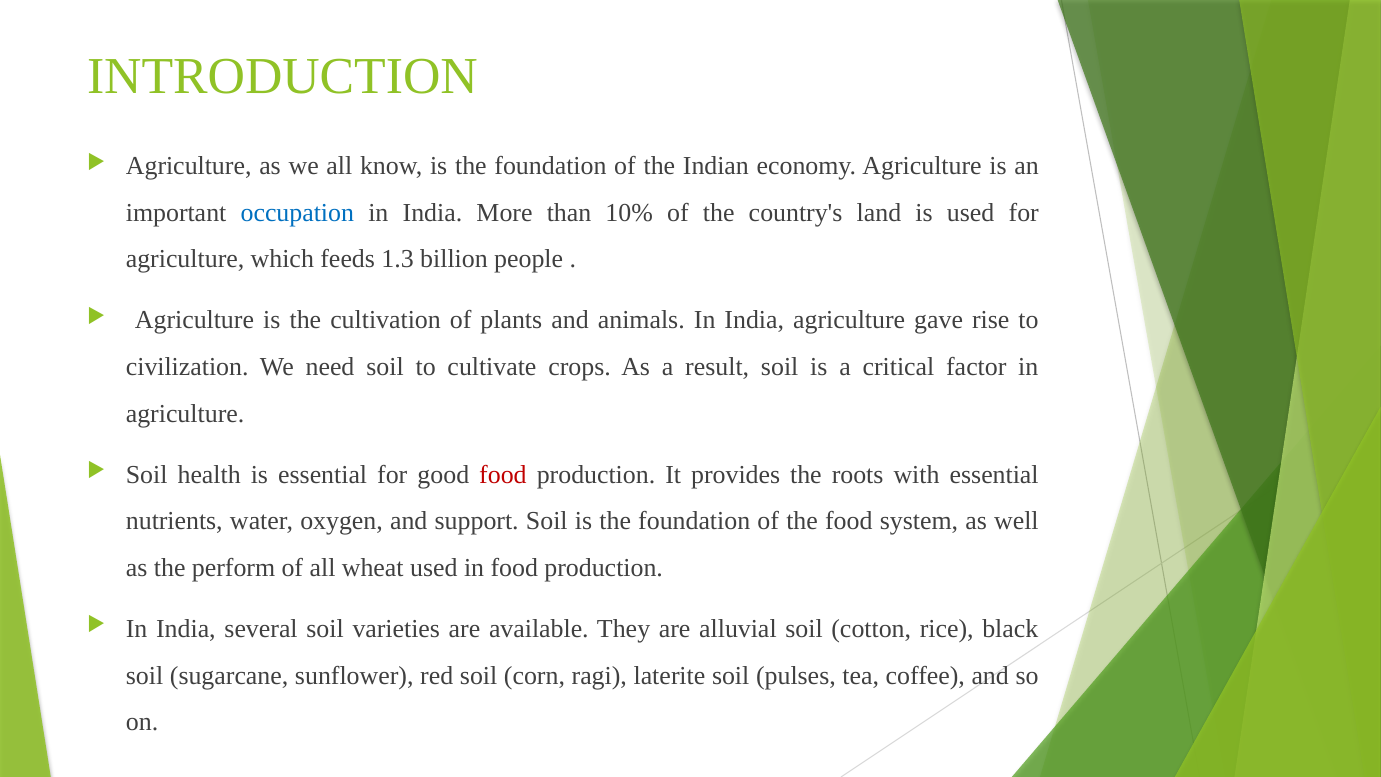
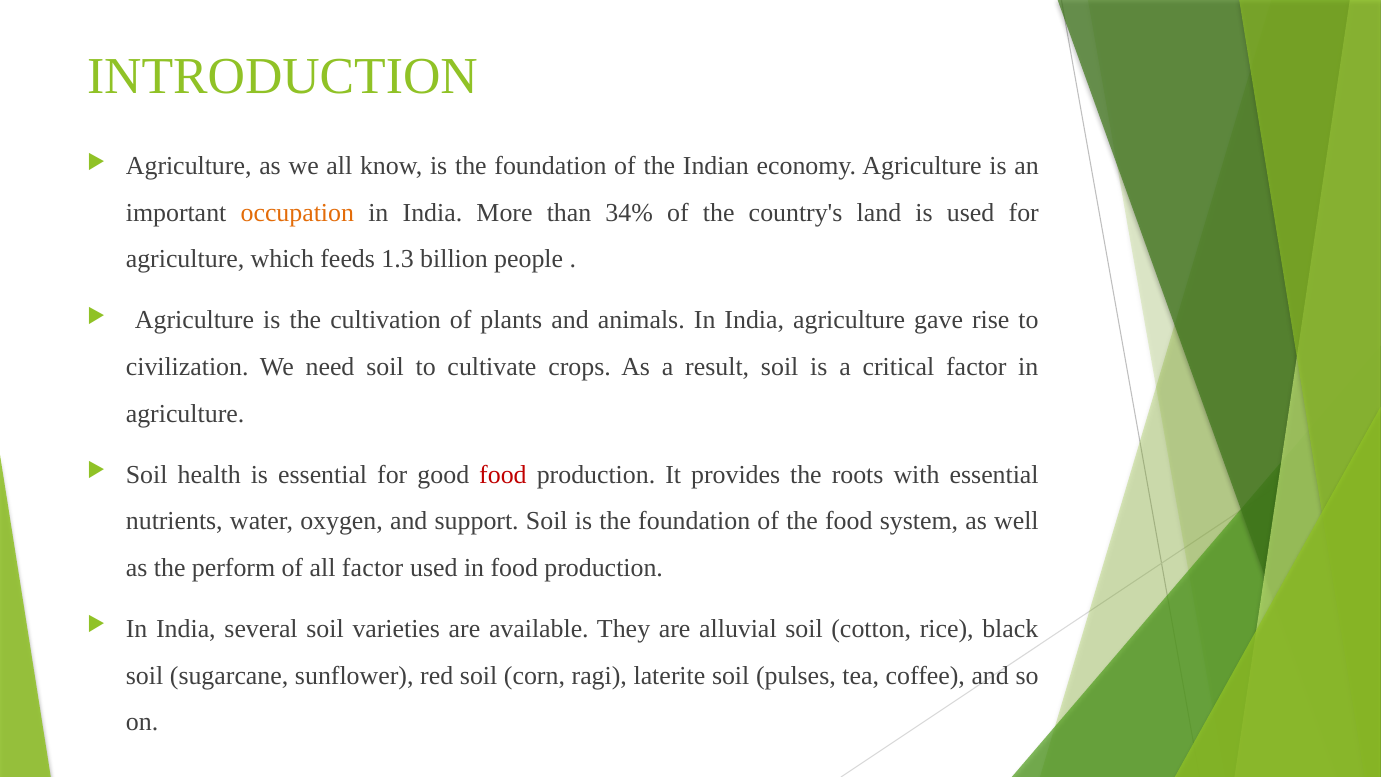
occupation colour: blue -> orange
10%: 10% -> 34%
all wheat: wheat -> factor
